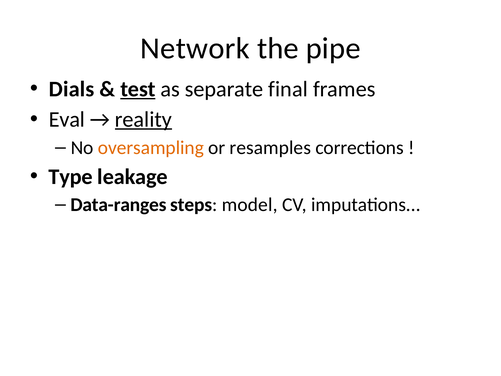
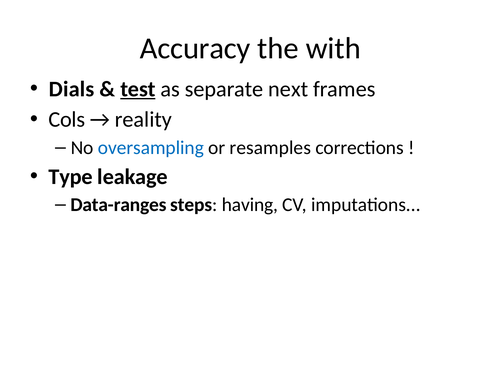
Network: Network -> Accuracy
pipe: pipe -> with
final: final -> next
Eval: Eval -> Cols
reality underline: present -> none
oversampling colour: orange -> blue
model: model -> having
